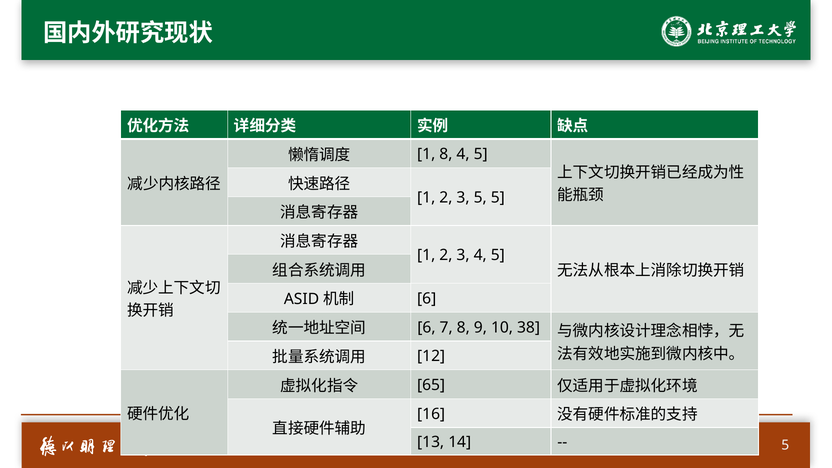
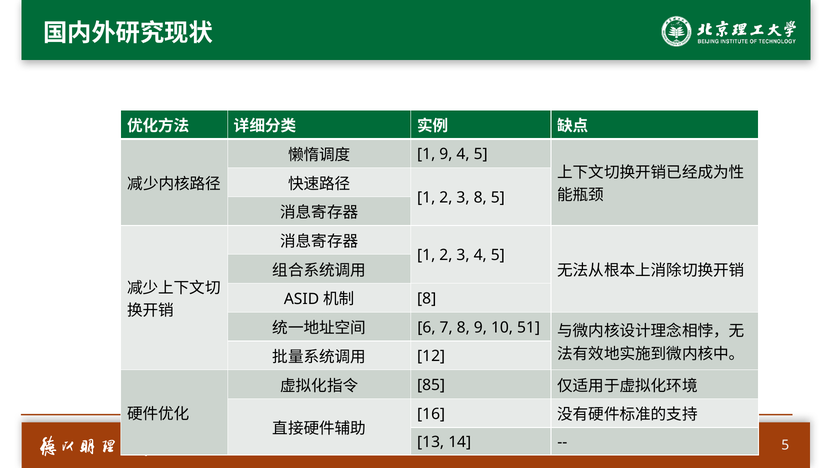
1 8: 8 -> 9
3 5: 5 -> 8
6 at (427, 299): 6 -> 8
38: 38 -> 51
65: 65 -> 85
